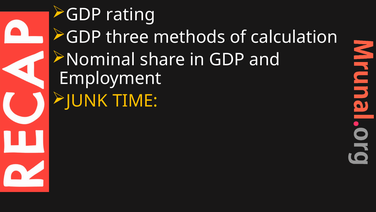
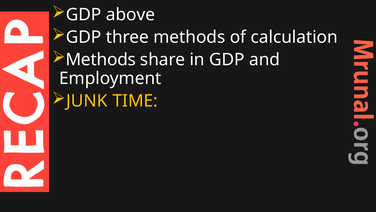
rating: rating -> above
Nominal at (101, 60): Nominal -> Methods
